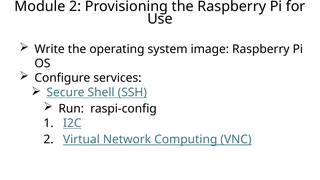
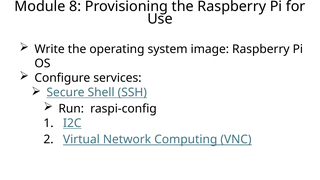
Module 2: 2 -> 8
